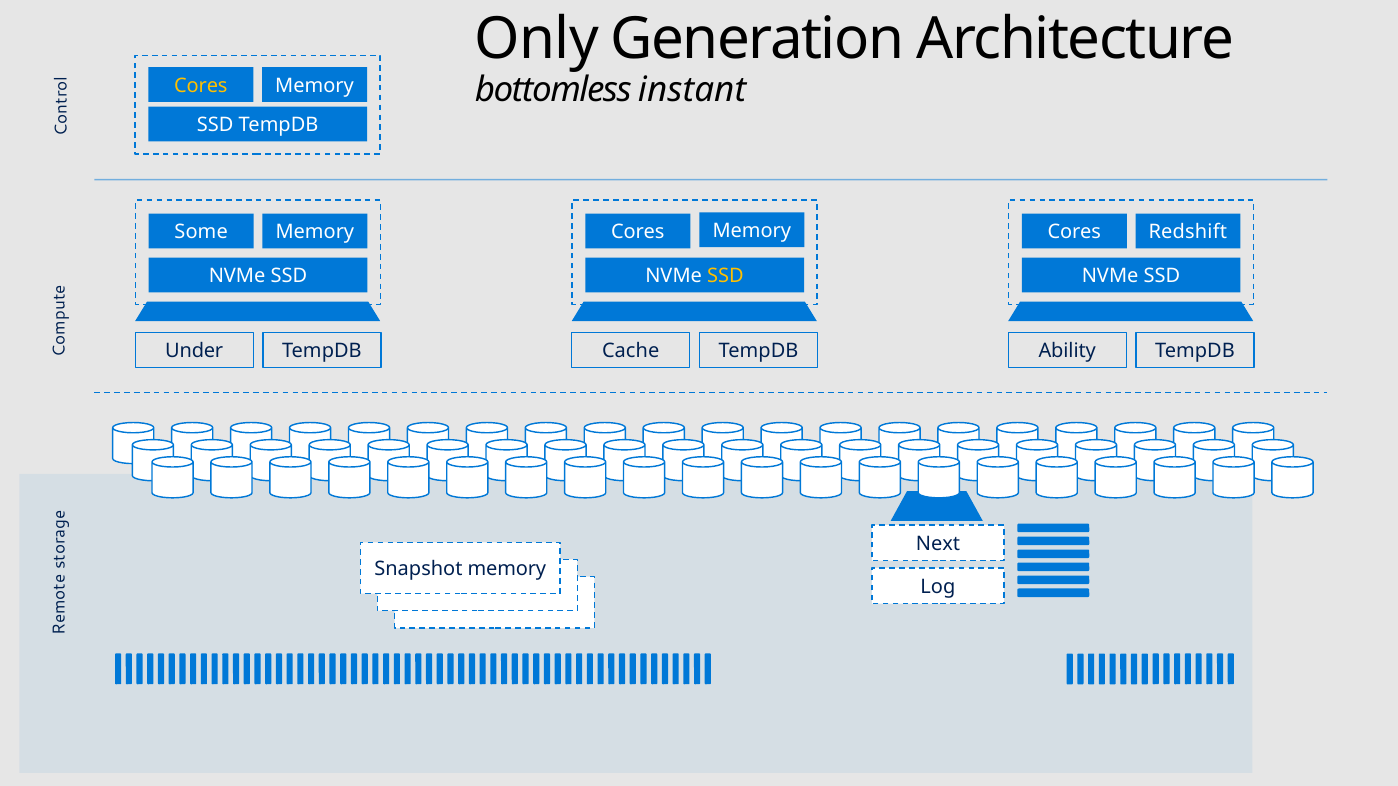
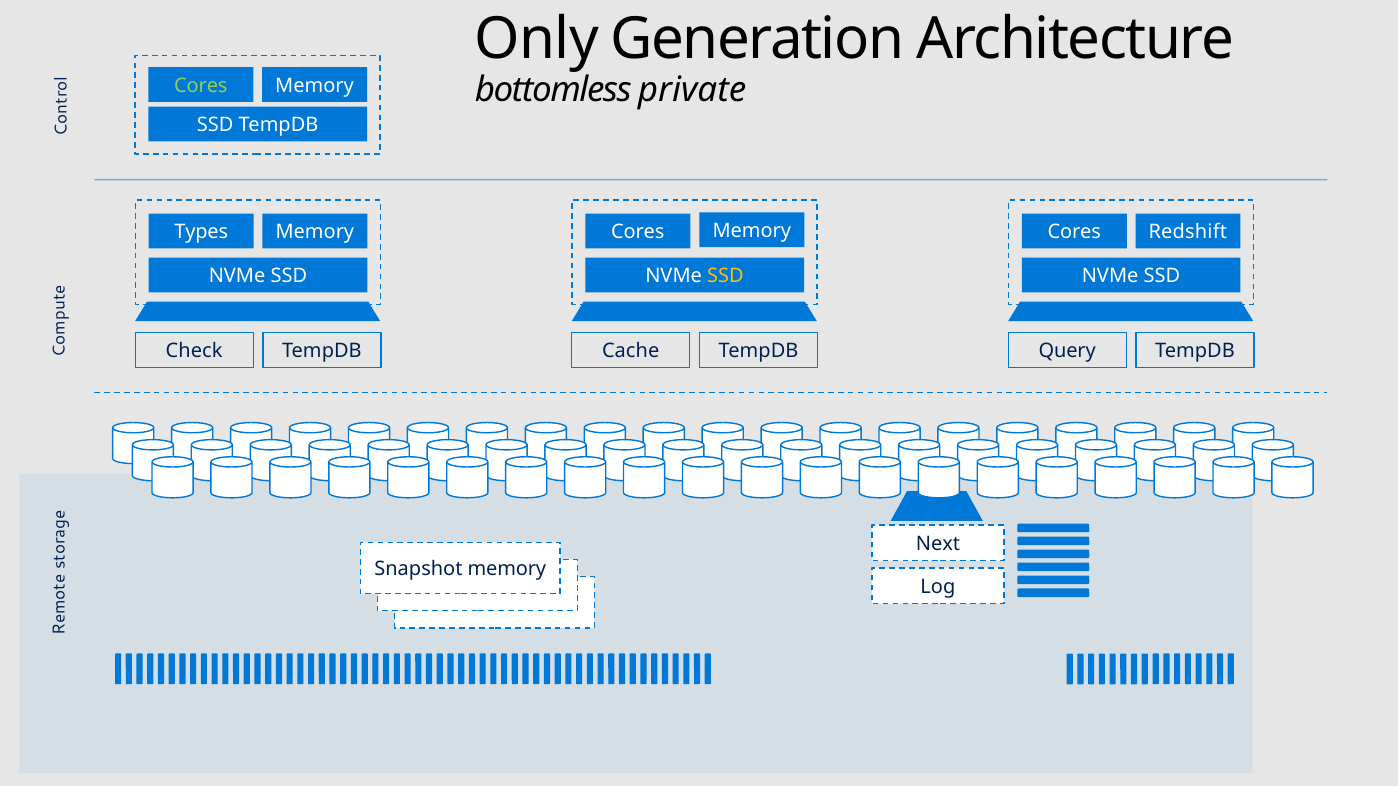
instant: instant -> private
Cores at (201, 86) colour: yellow -> light green
Some: Some -> Types
Under: Under -> Check
Ability: Ability -> Query
